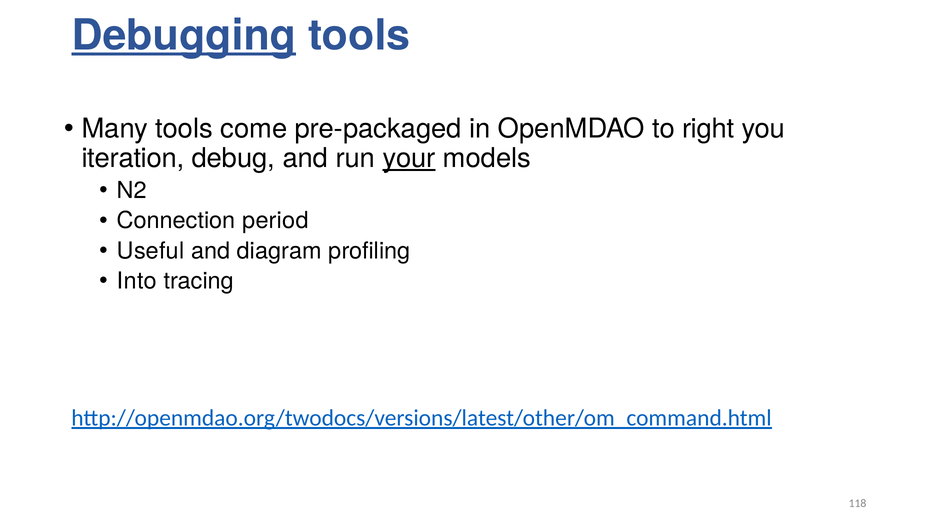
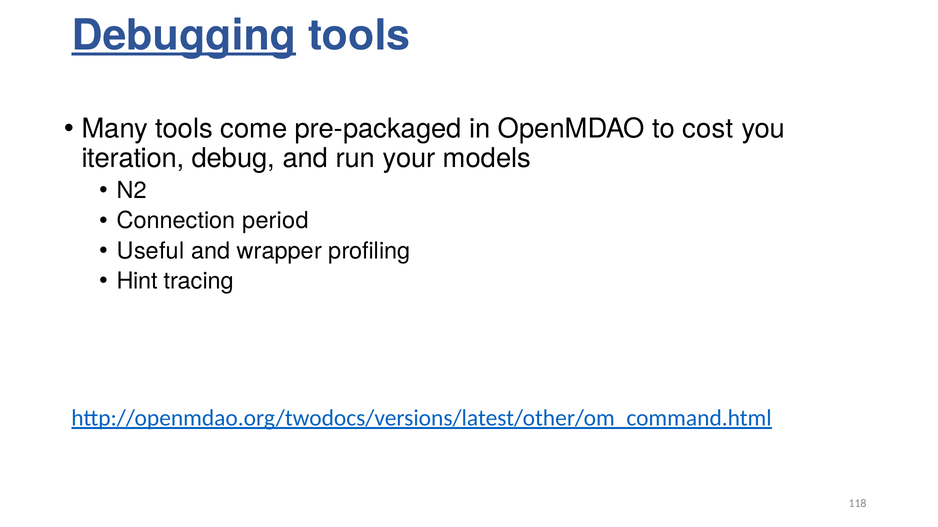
right: right -> cost
your underline: present -> none
diagram: diagram -> wrapper
Into: Into -> Hint
